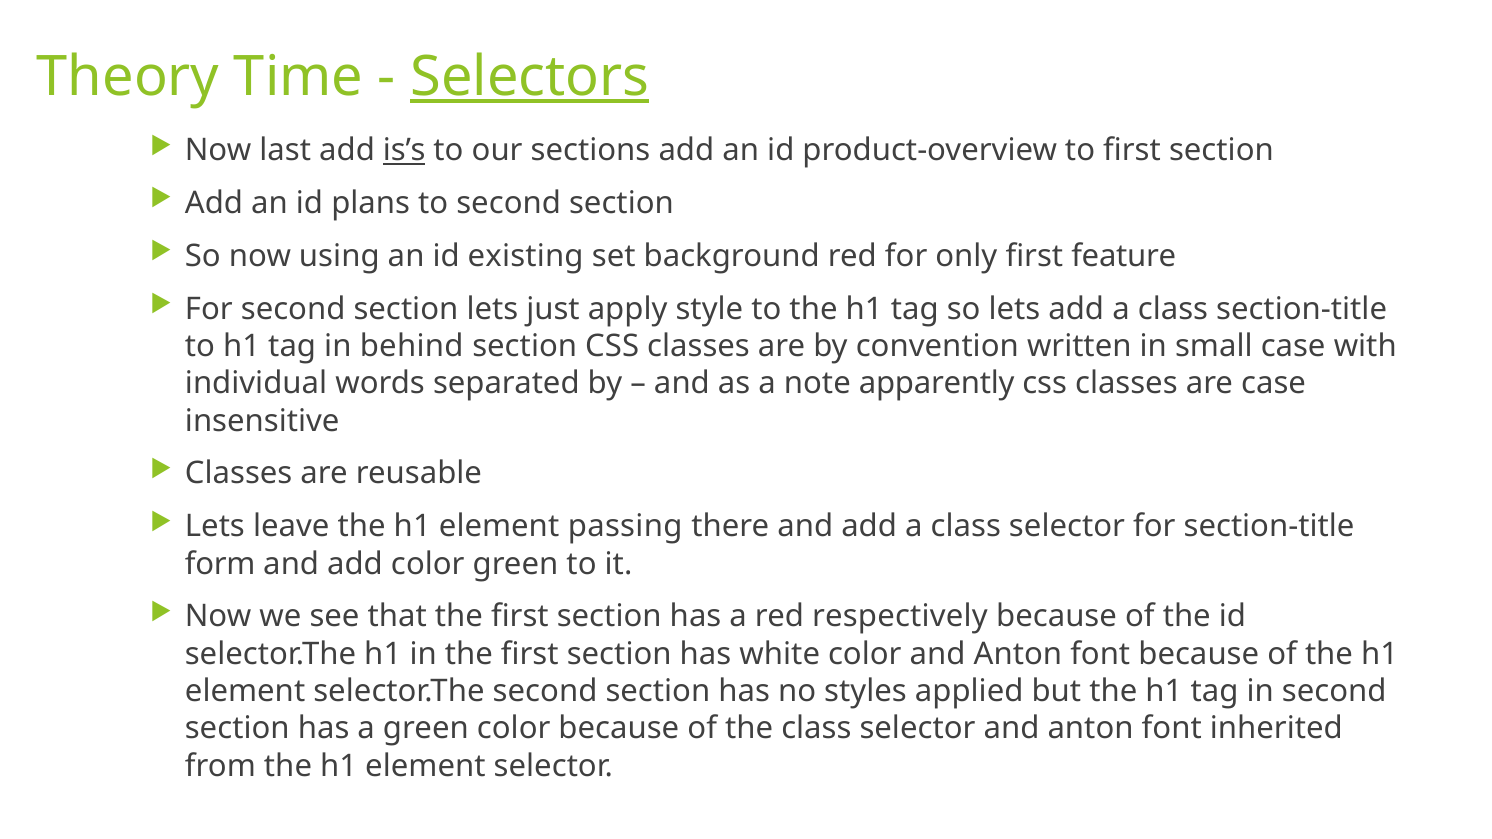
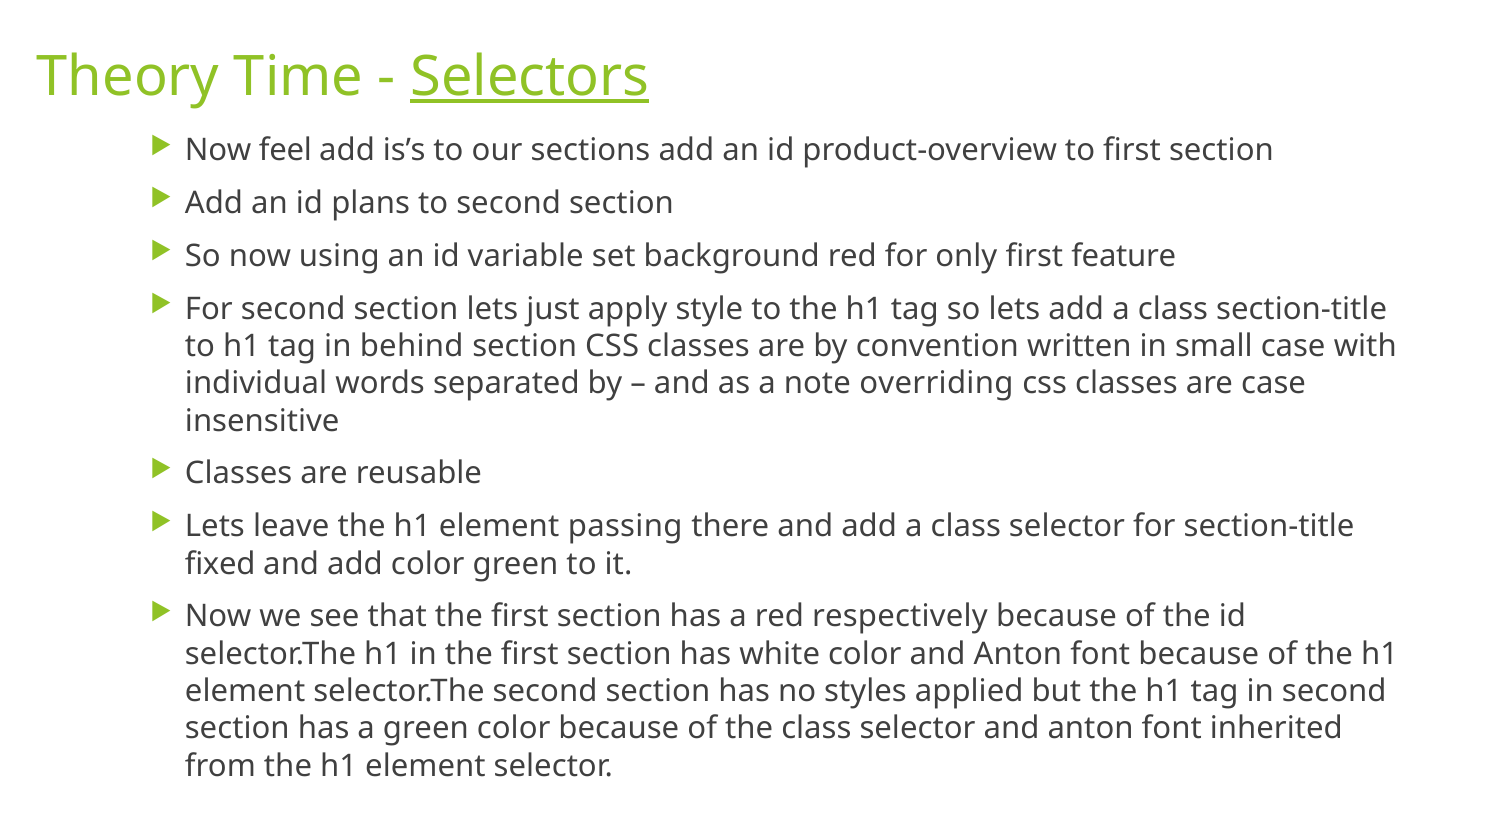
last: last -> feel
is’s underline: present -> none
existing: existing -> variable
apparently: apparently -> overriding
form: form -> fixed
